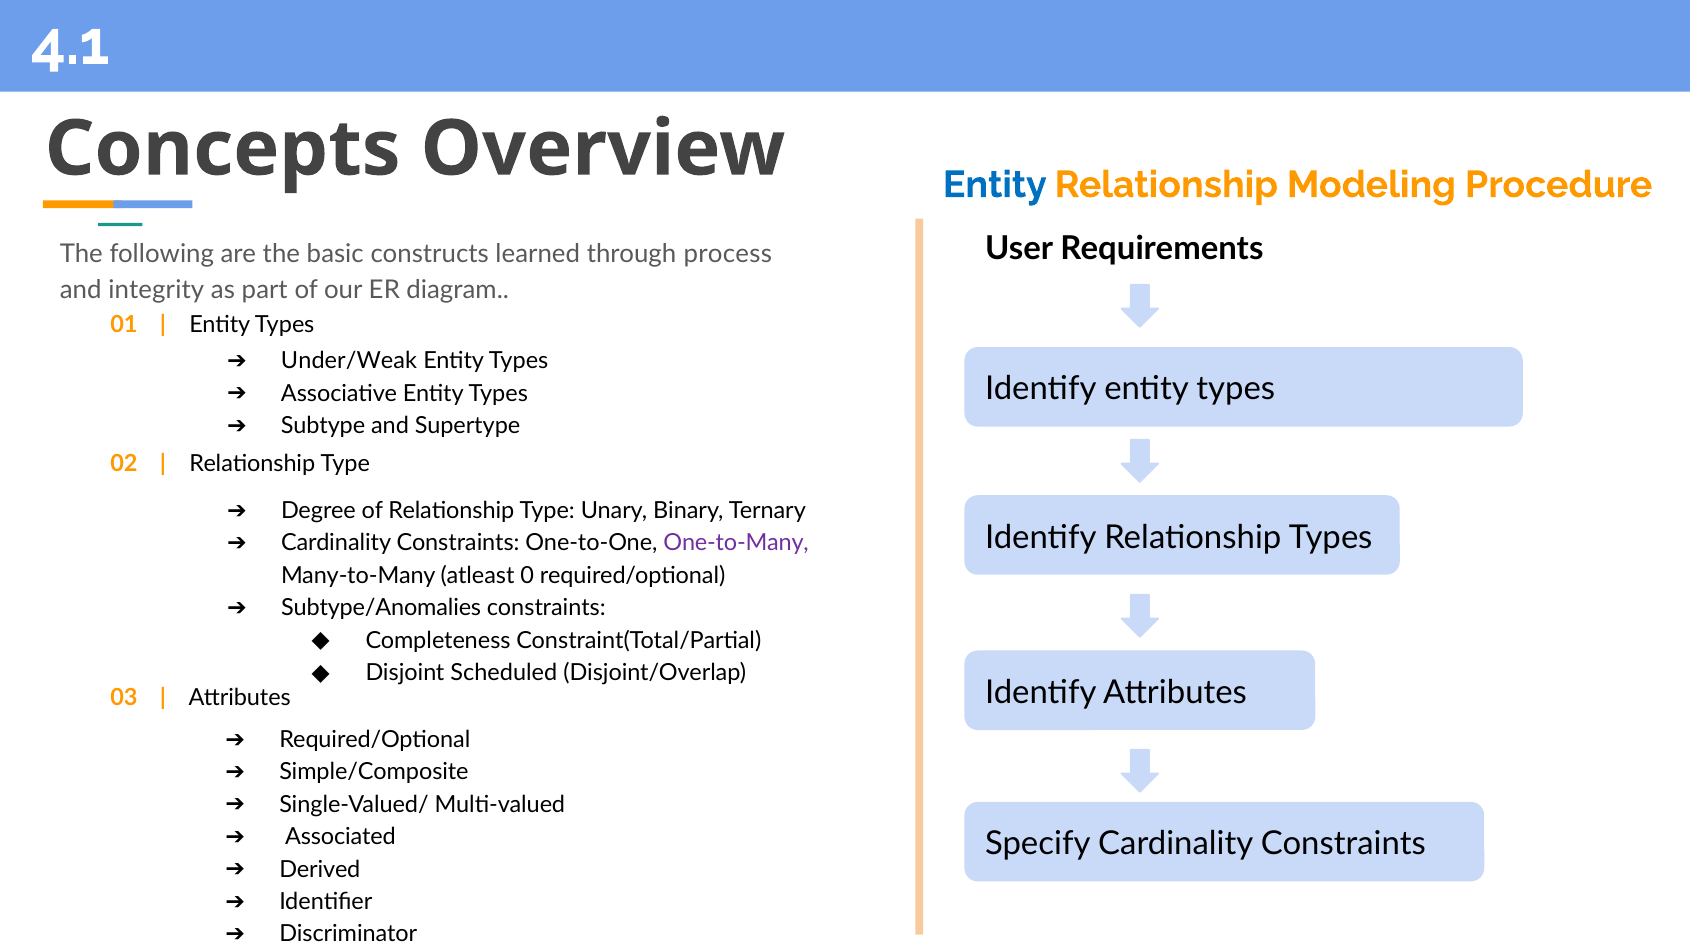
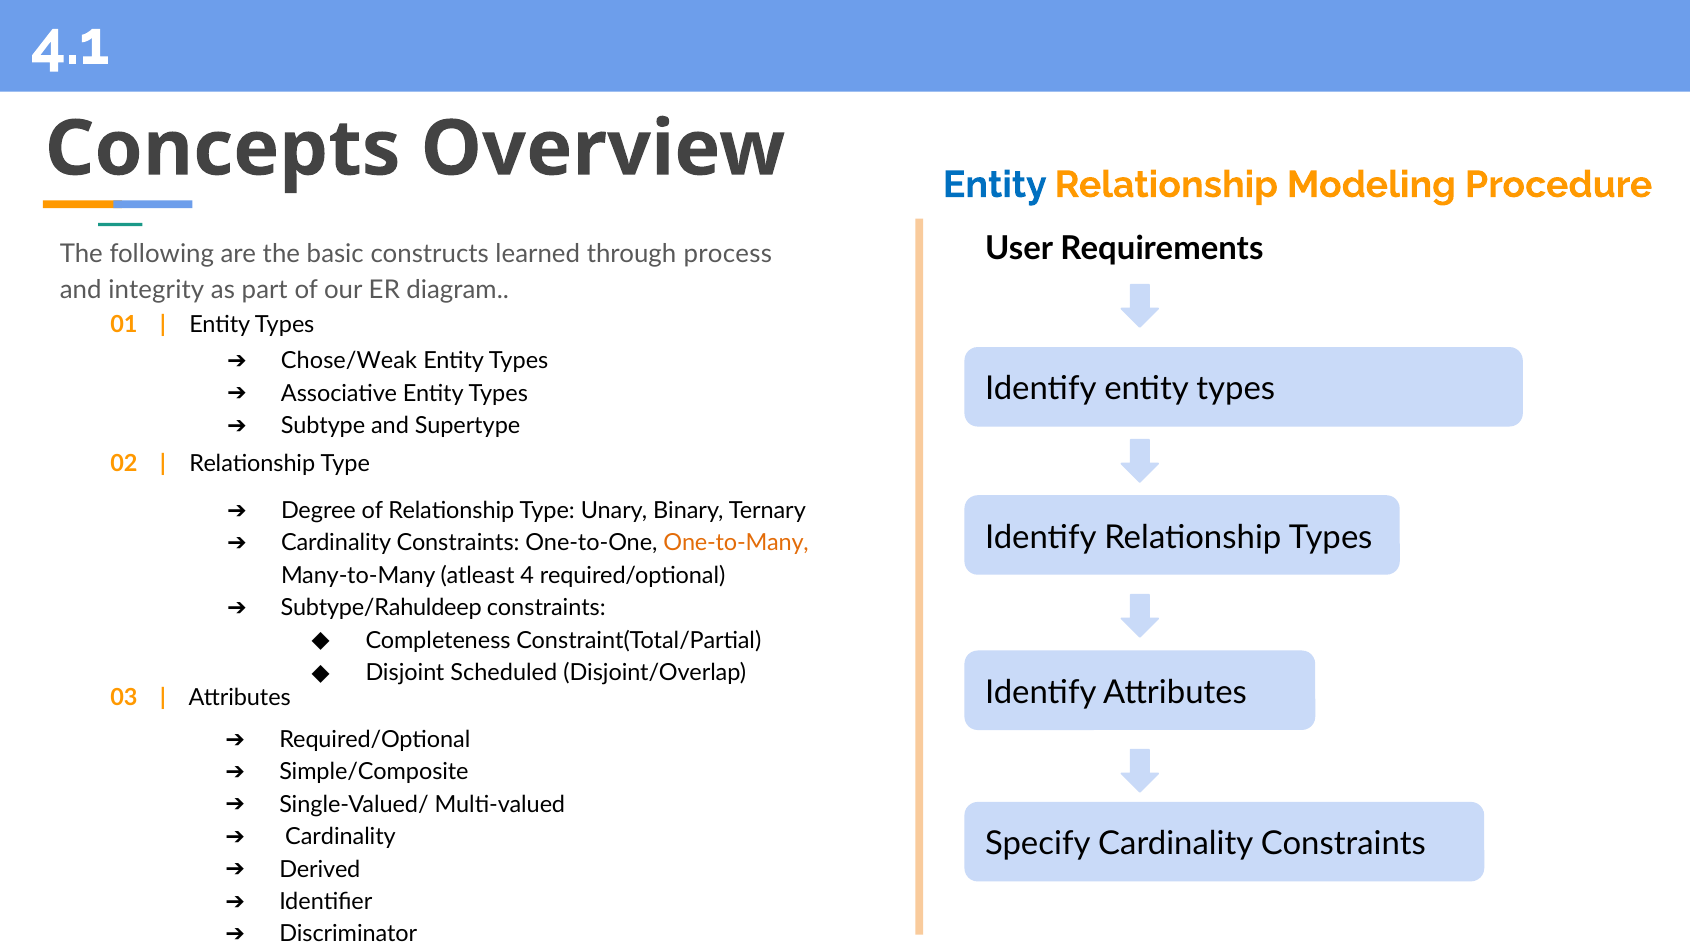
Under/Weak: Under/Weak -> Chose/Weak
One-to-Many colour: purple -> orange
0: 0 -> 4
Subtype/Anomalies: Subtype/Anomalies -> Subtype/Rahuldeep
Associated at (341, 837): Associated -> Cardinality
